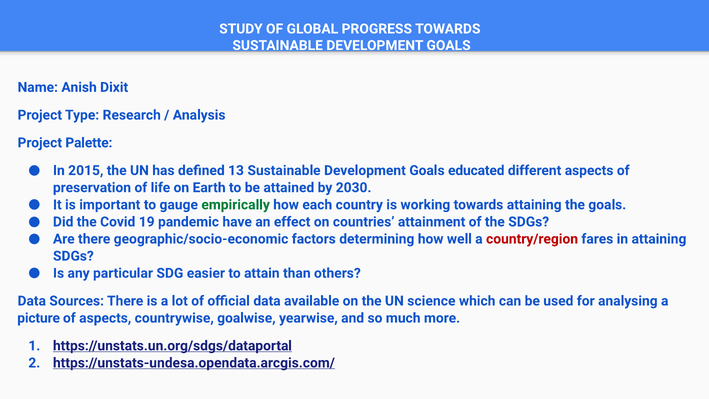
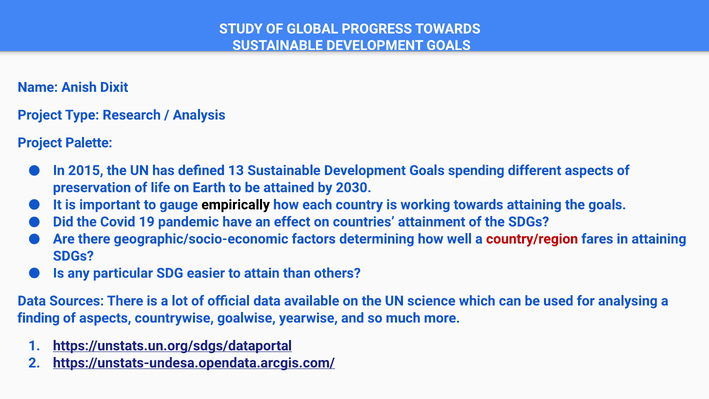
educated: educated -> spending
empirically colour: green -> black
picture: picture -> finding
